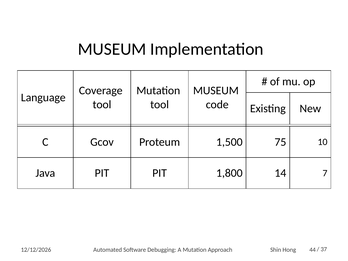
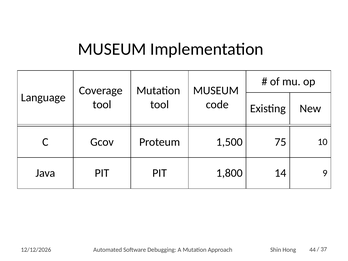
7: 7 -> 9
